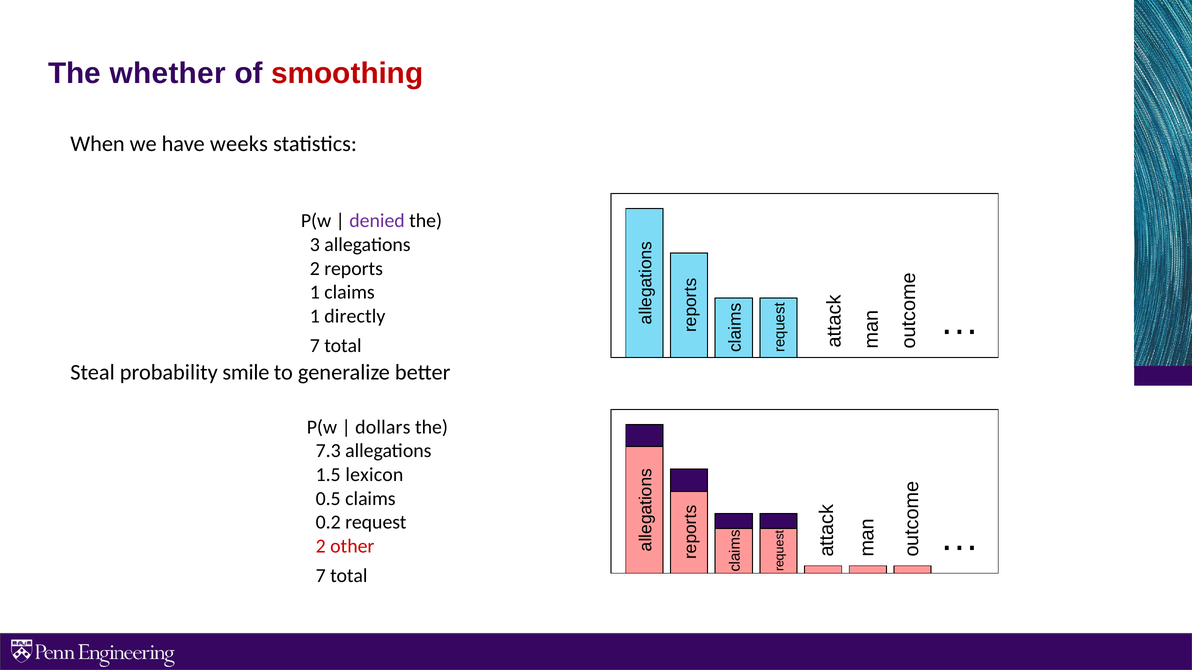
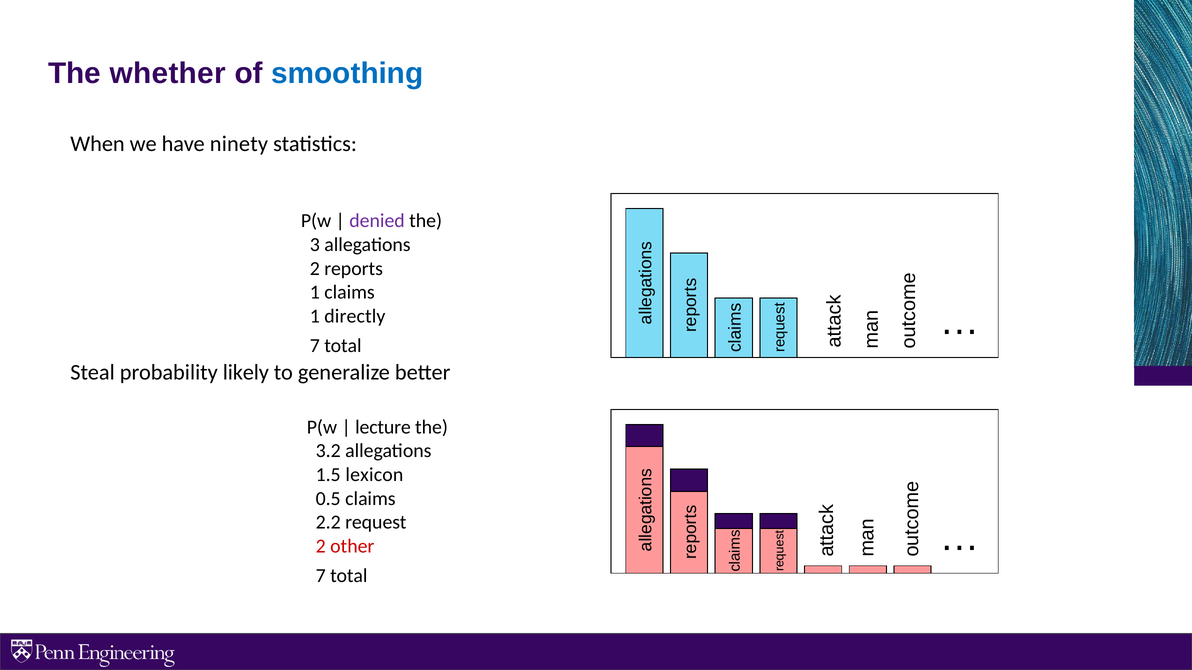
smoothing colour: red -> blue
weeks: weeks -> ninety
smile: smile -> likely
dollars: dollars -> lecture
7.3: 7.3 -> 3.2
0.2: 0.2 -> 2.2
